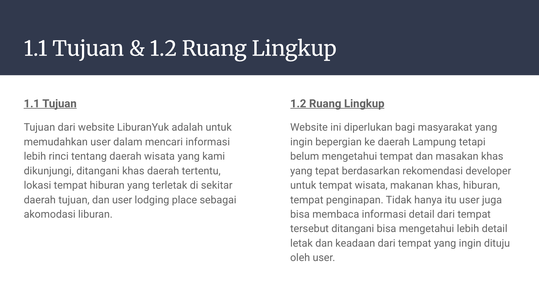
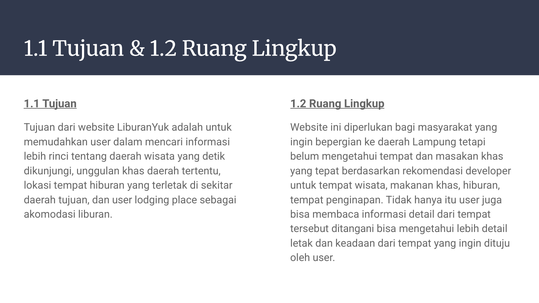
kami: kami -> detik
dikunjungi ditangani: ditangani -> unggulan
